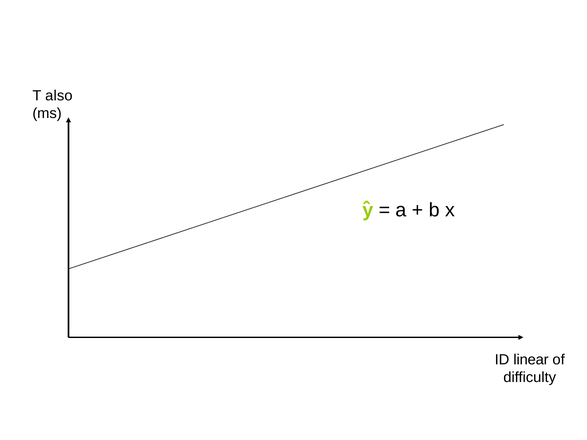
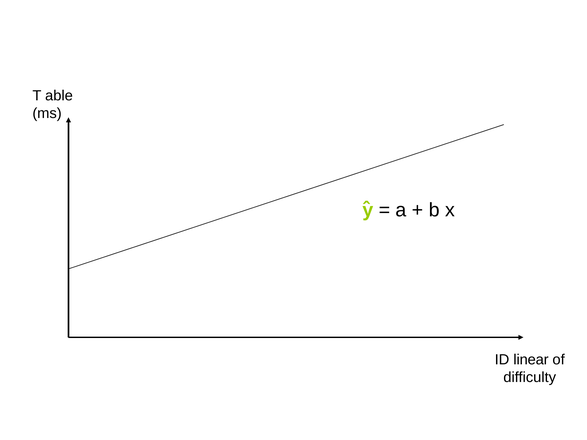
also: also -> able
